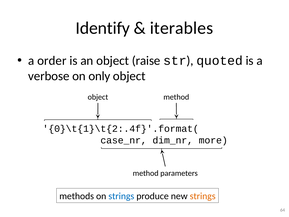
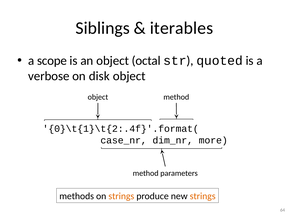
Identify: Identify -> Siblings
order: order -> scope
raise: raise -> octal
only: only -> disk
strings at (121, 196) colour: blue -> orange
